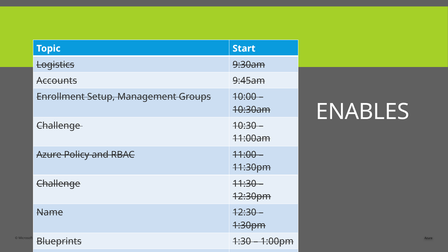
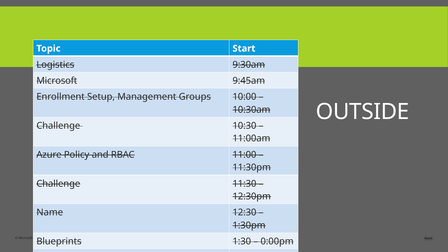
Accounts at (57, 81): Accounts -> Microsoft
ENABLES: ENABLES -> OUTSIDE
1:00pm: 1:00pm -> 0:00pm
